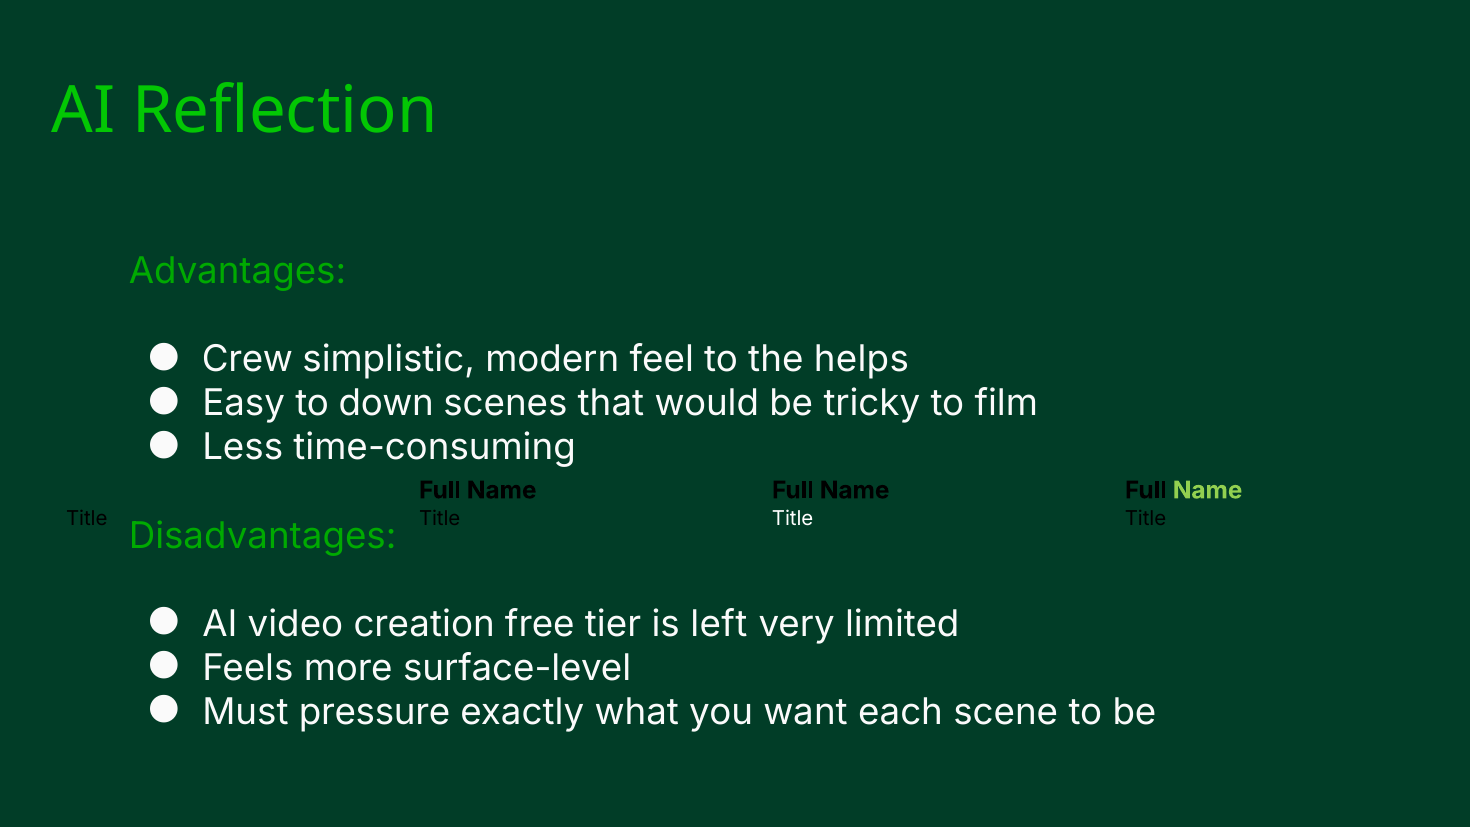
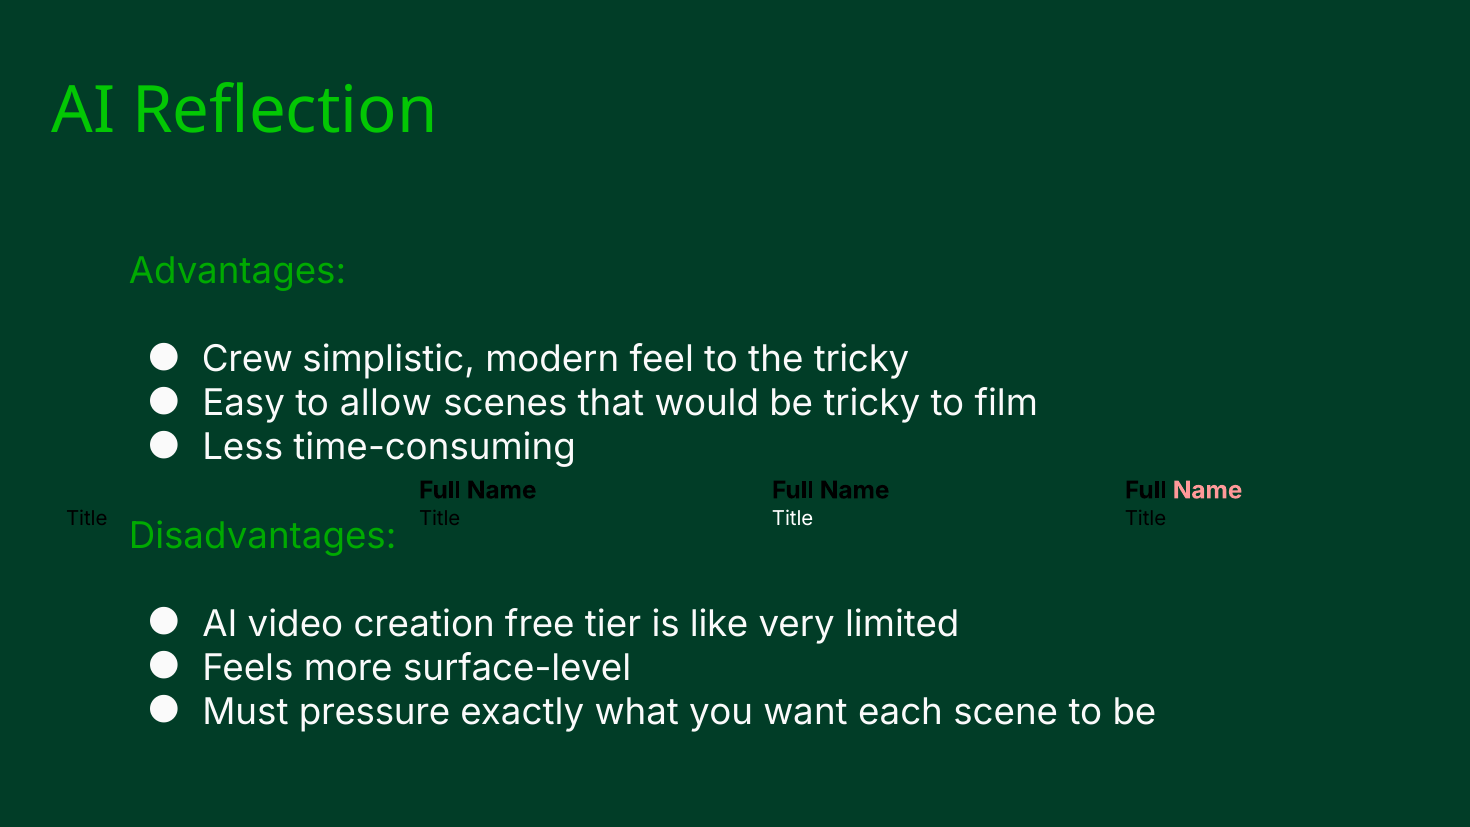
the helps: helps -> tricky
down: down -> allow
Name at (1208, 490) colour: light green -> pink
left: left -> like
